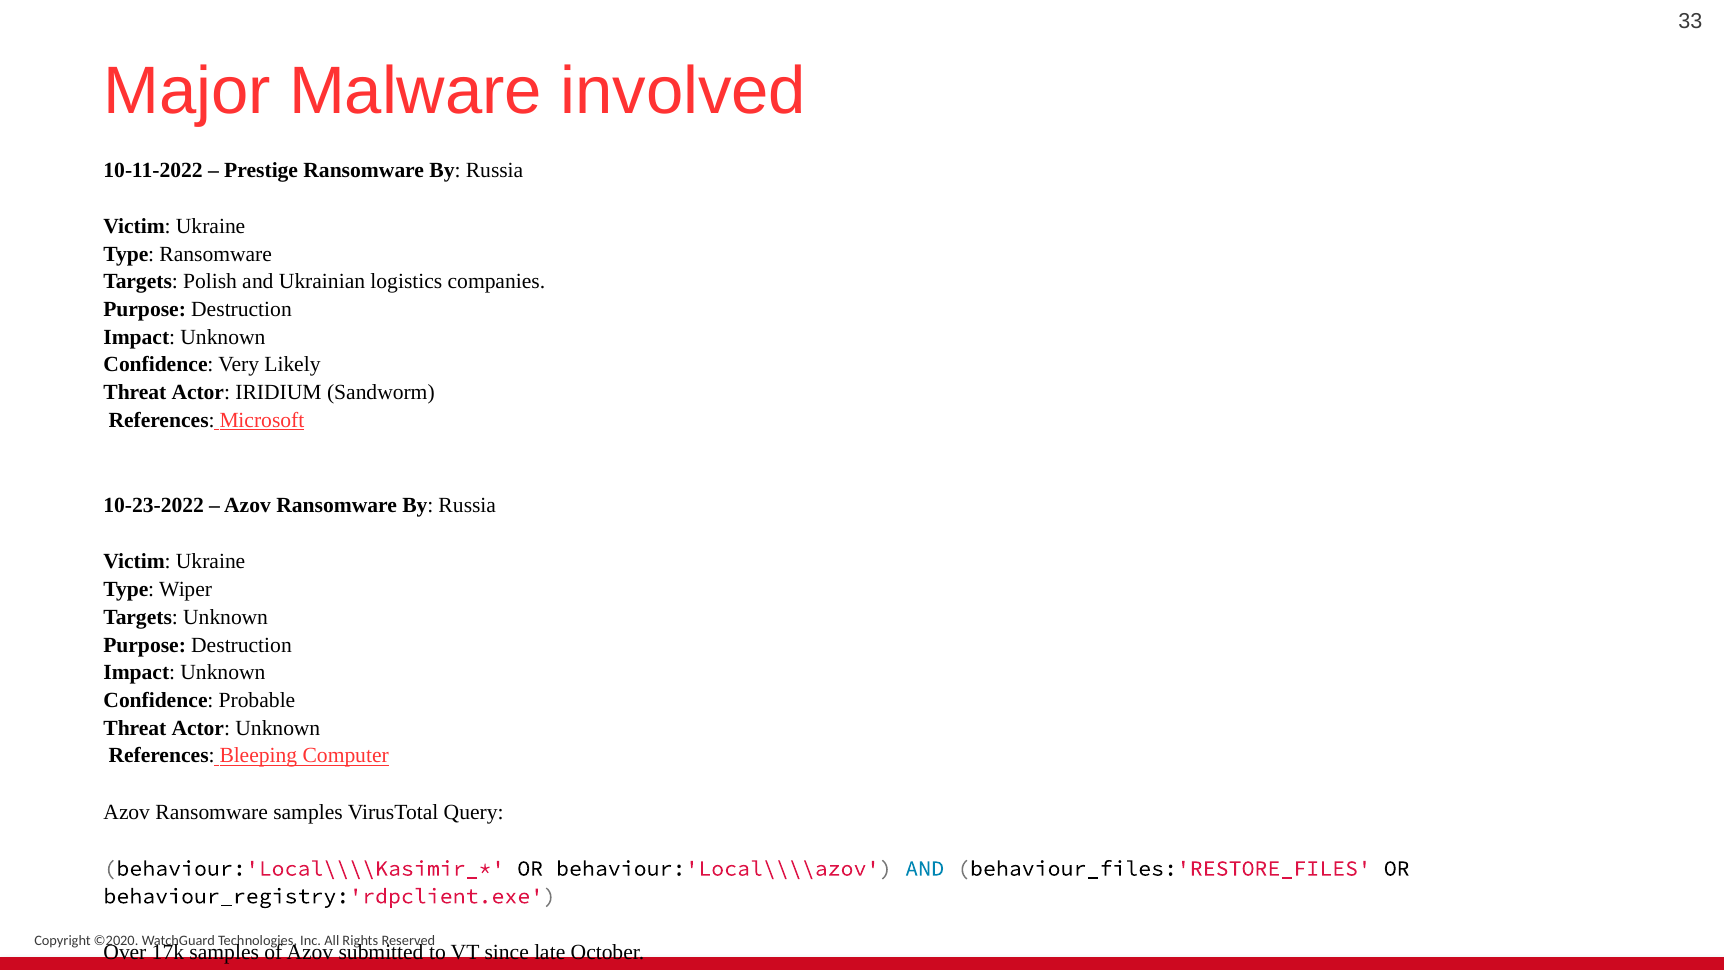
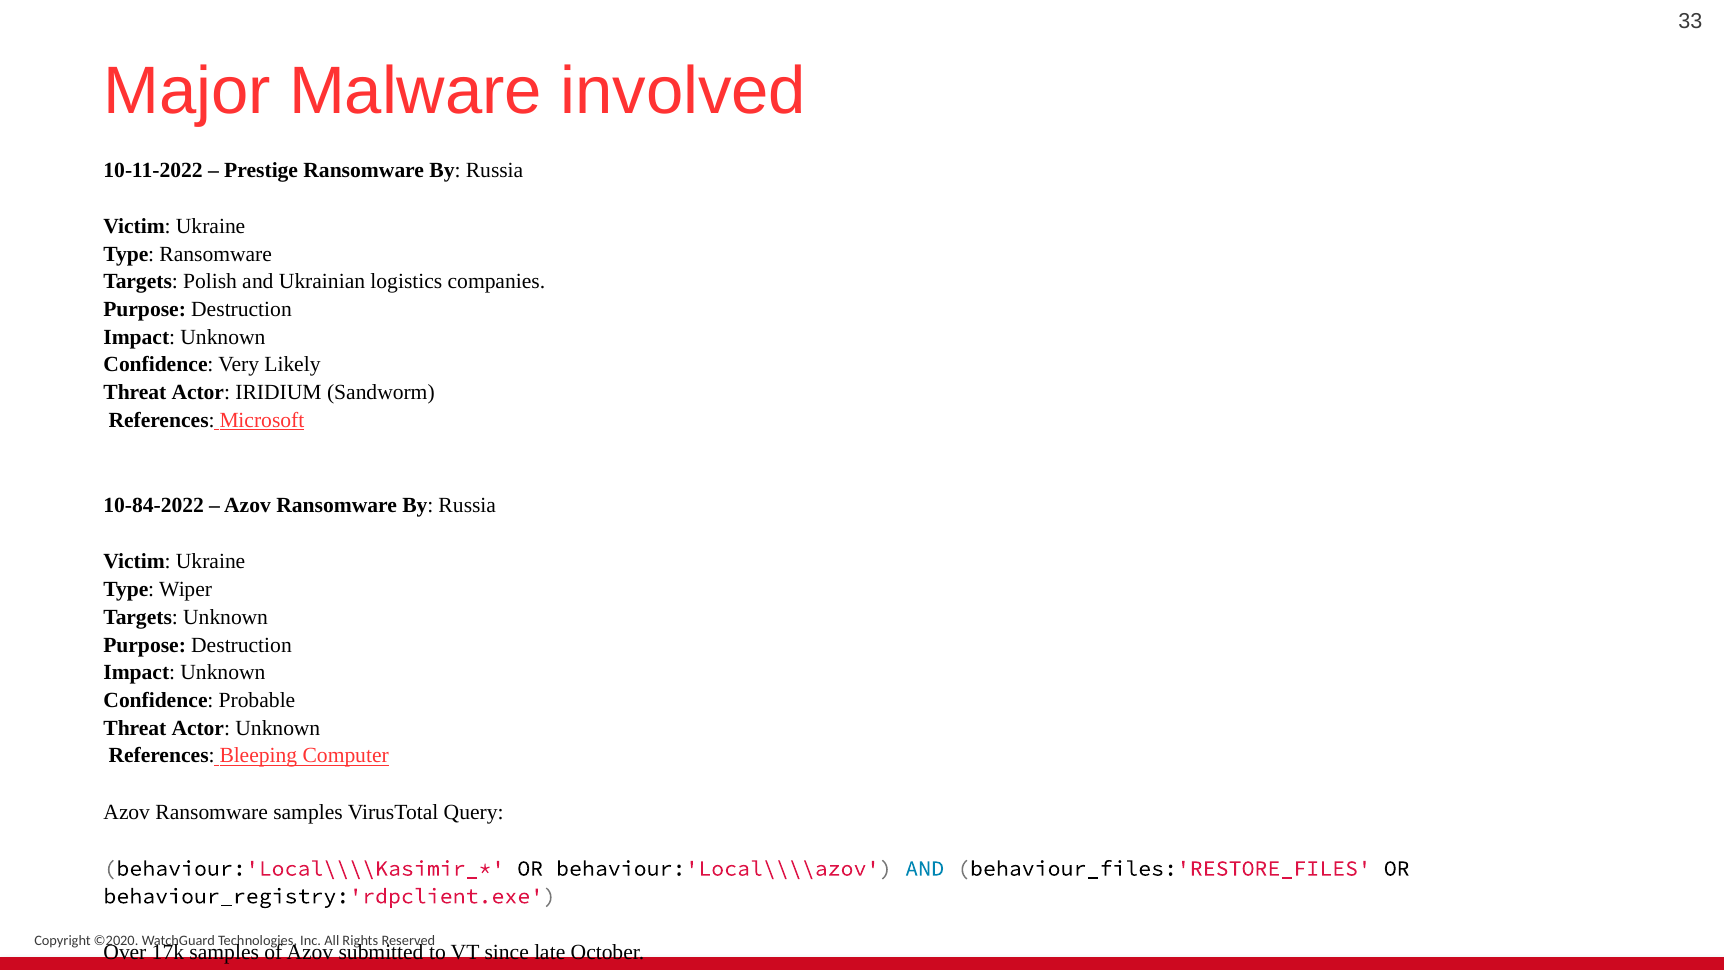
10-23-2022: 10-23-2022 -> 10-84-2022
